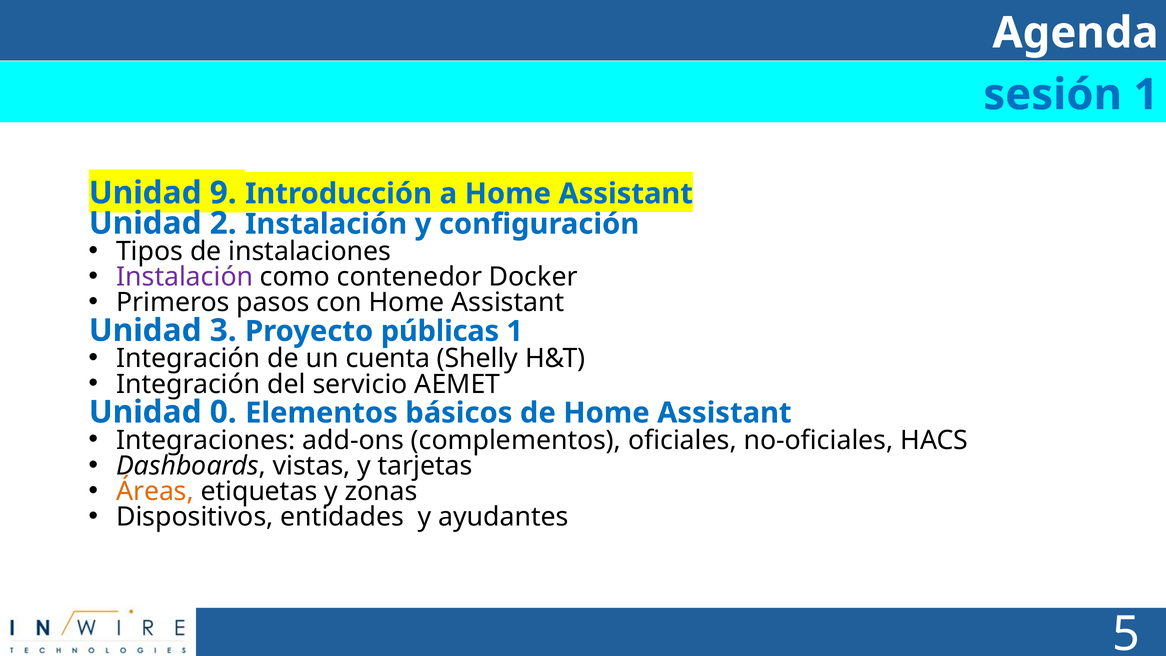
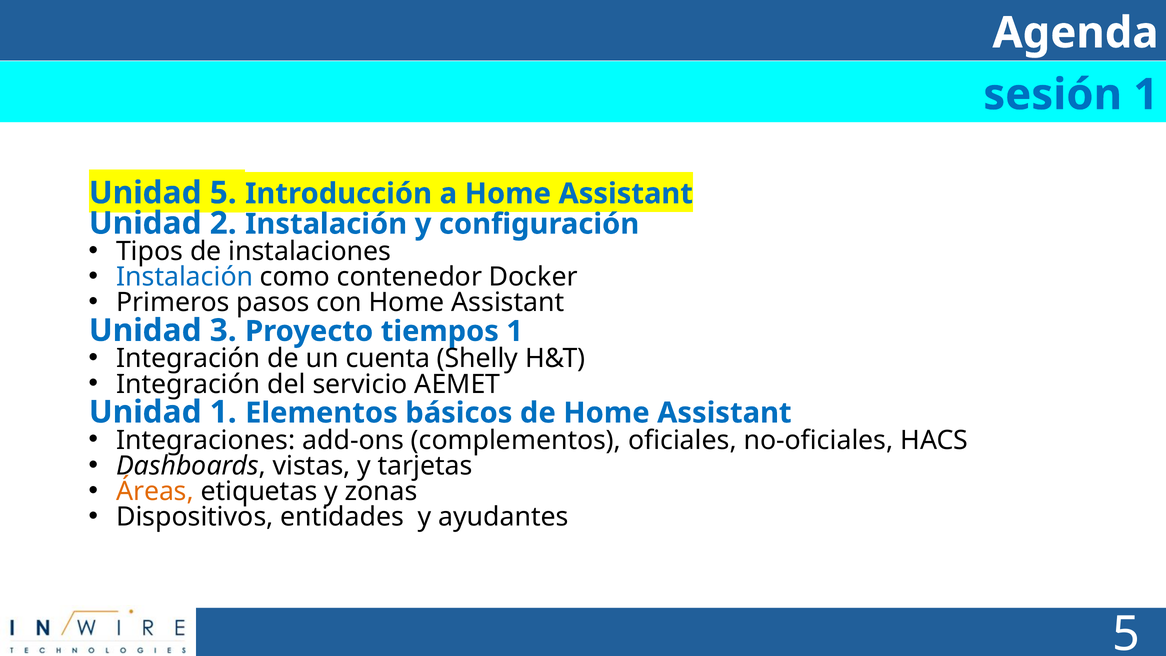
Unidad 9: 9 -> 5
Instalación at (185, 277) colour: purple -> blue
públicas: públicas -> tiempos
0 at (223, 412): 0 -> 1
